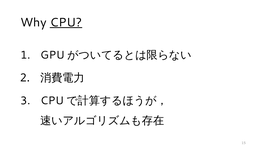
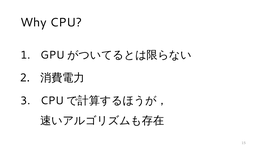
CPU underline: present -> none
